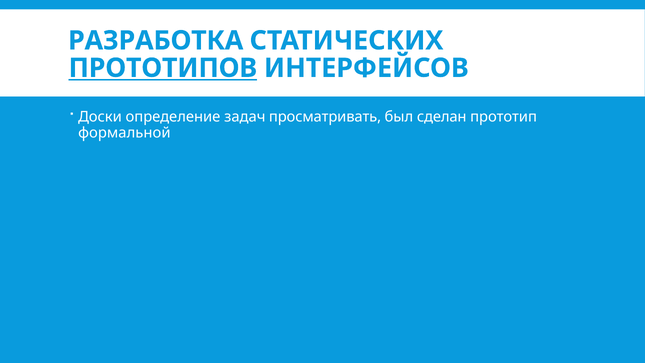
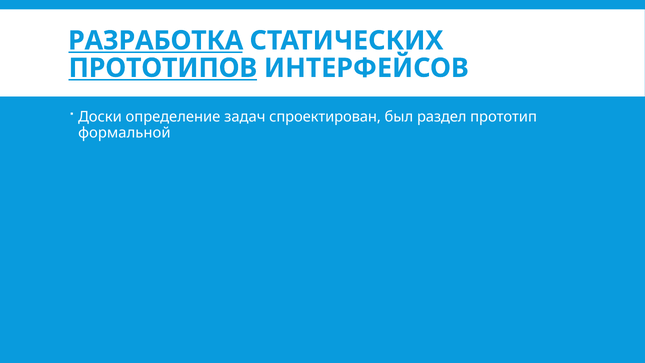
РАЗРАБОТКА underline: none -> present
просматривать: просматривать -> спроектирован
сделан: сделан -> раздел
